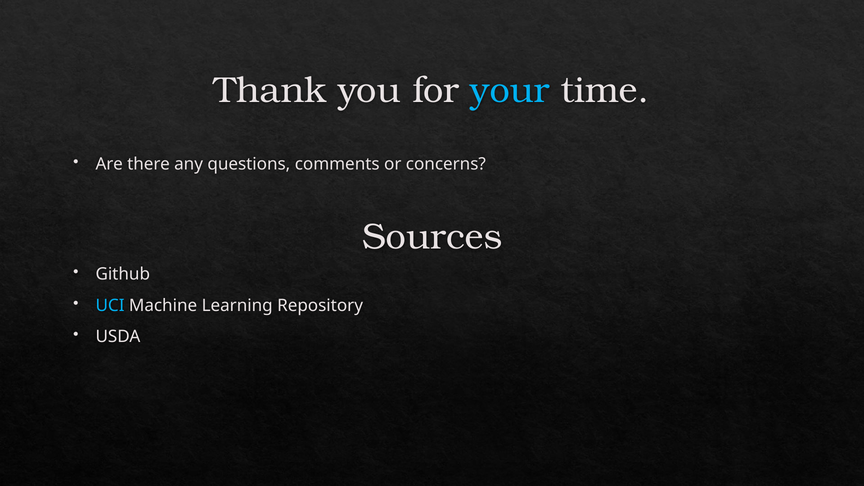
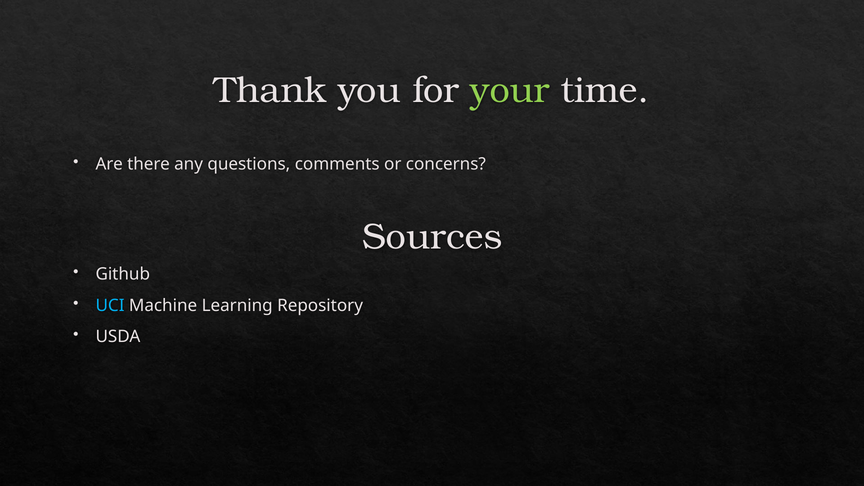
your colour: light blue -> light green
